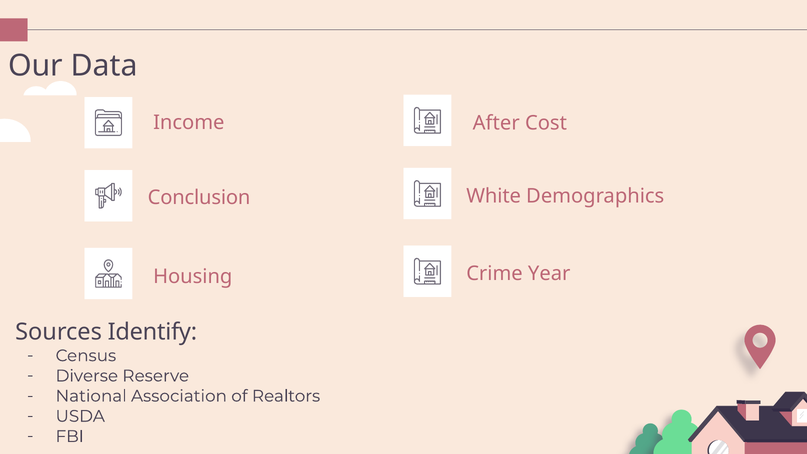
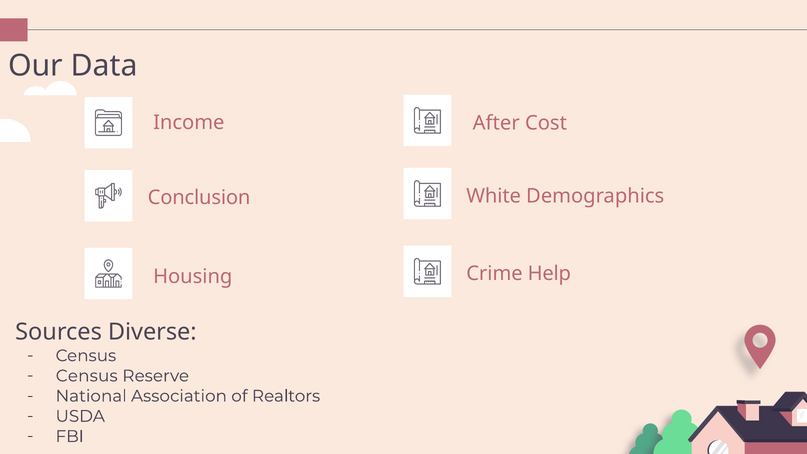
Year: Year -> Help
Identify: Identify -> Diverse
Diverse at (87, 376): Diverse -> Census
